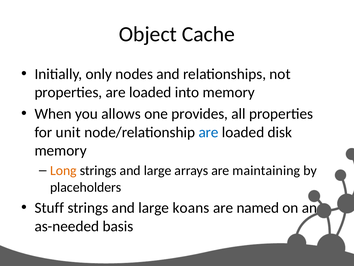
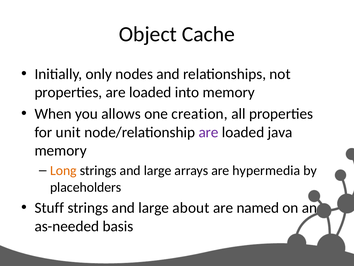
provides: provides -> creation
are at (209, 132) colour: blue -> purple
disk: disk -> java
maintaining: maintaining -> hypermedia
koans: koans -> about
